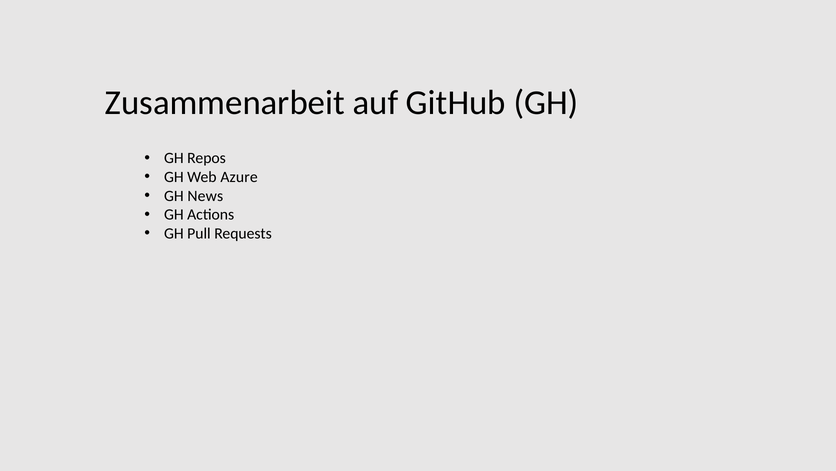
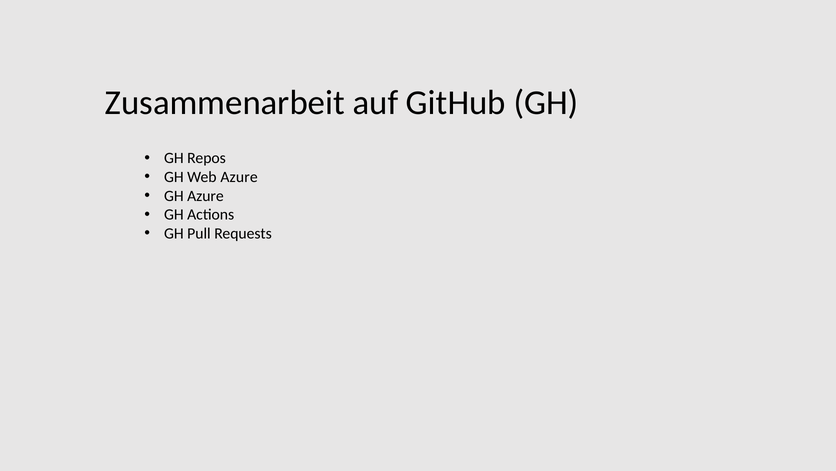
GH News: News -> Azure
